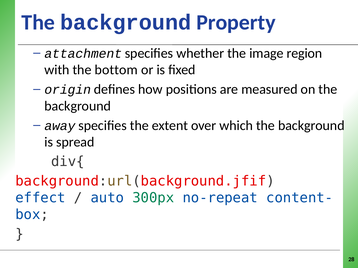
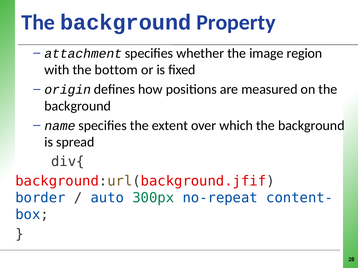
away: away -> name
effect: effect -> border
